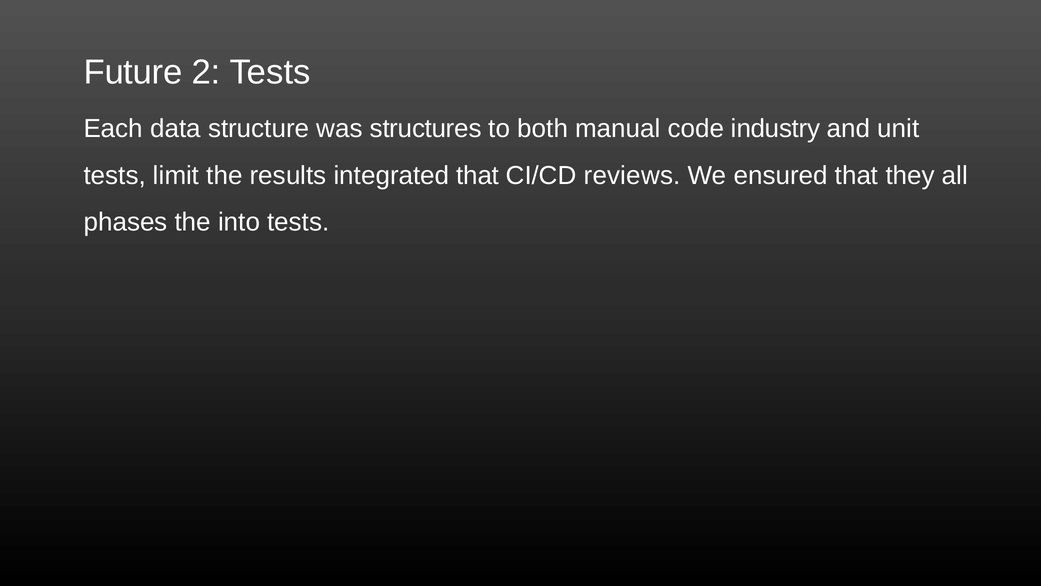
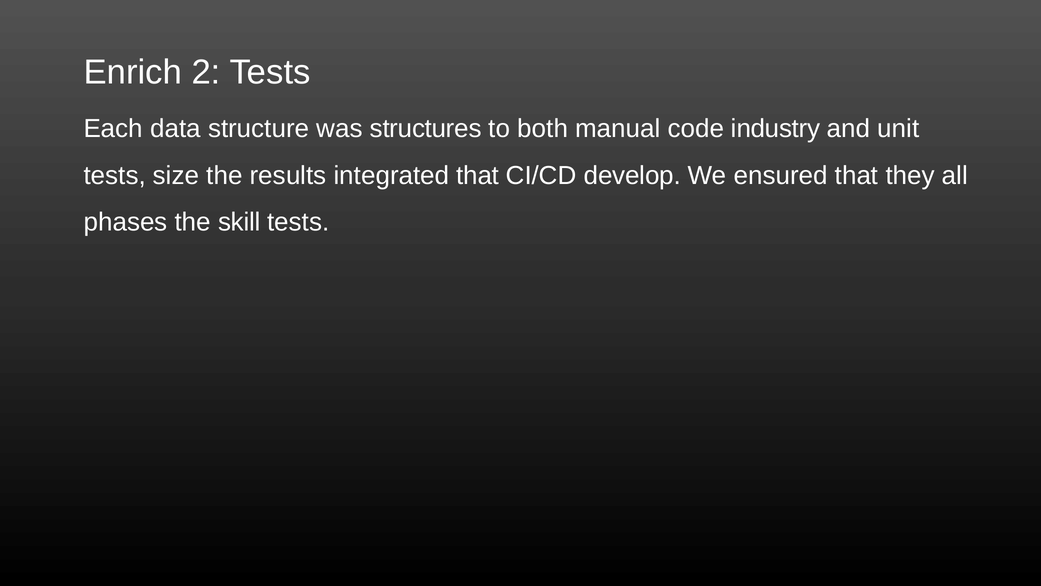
Future: Future -> Enrich
limit: limit -> size
reviews: reviews -> develop
into: into -> skill
